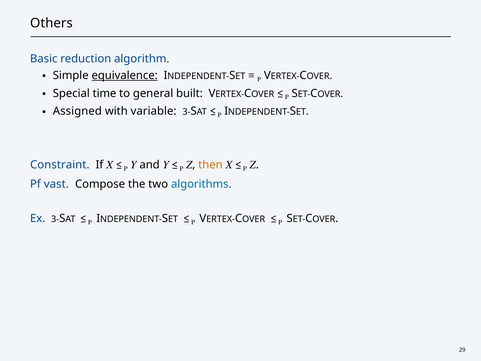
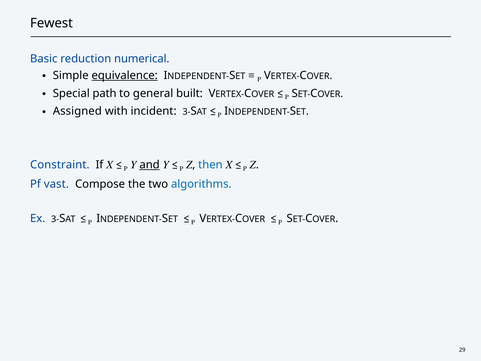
Others: Others -> Fewest
algorithm: algorithm -> numerical
time: time -> path
variable: variable -> incident
and underline: none -> present
then colour: orange -> blue
